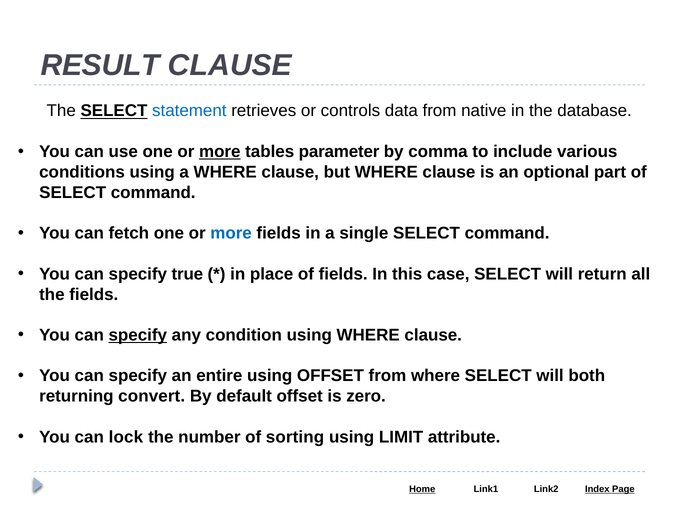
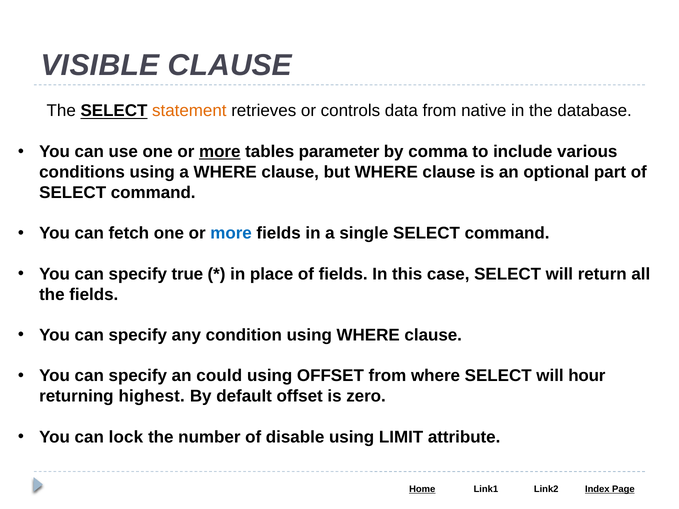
RESULT: RESULT -> VISIBLE
statement colour: blue -> orange
specify at (138, 335) underline: present -> none
entire: entire -> could
both: both -> hour
convert: convert -> highest
sorting: sorting -> disable
